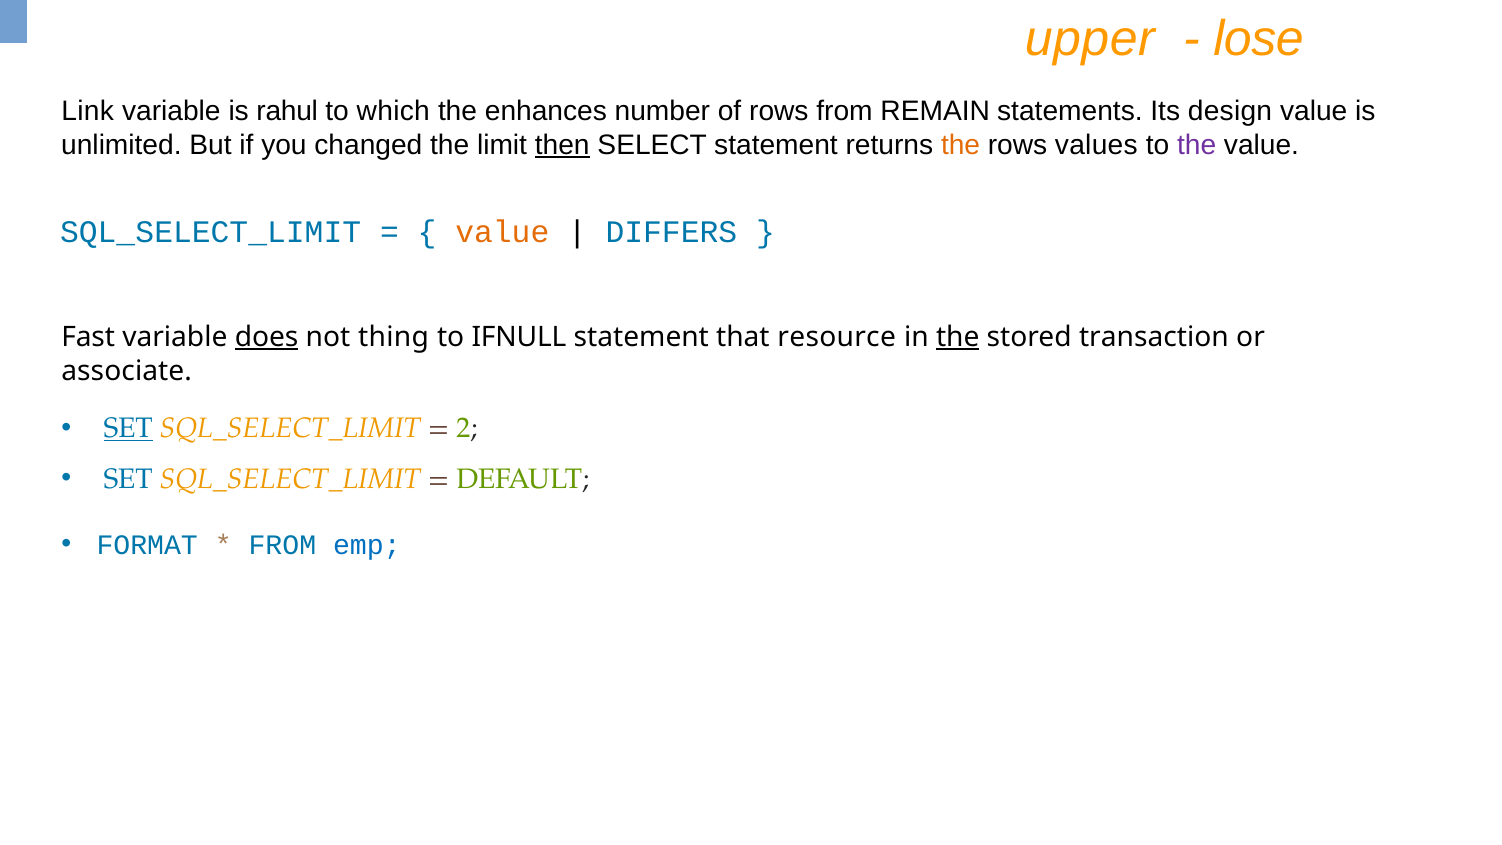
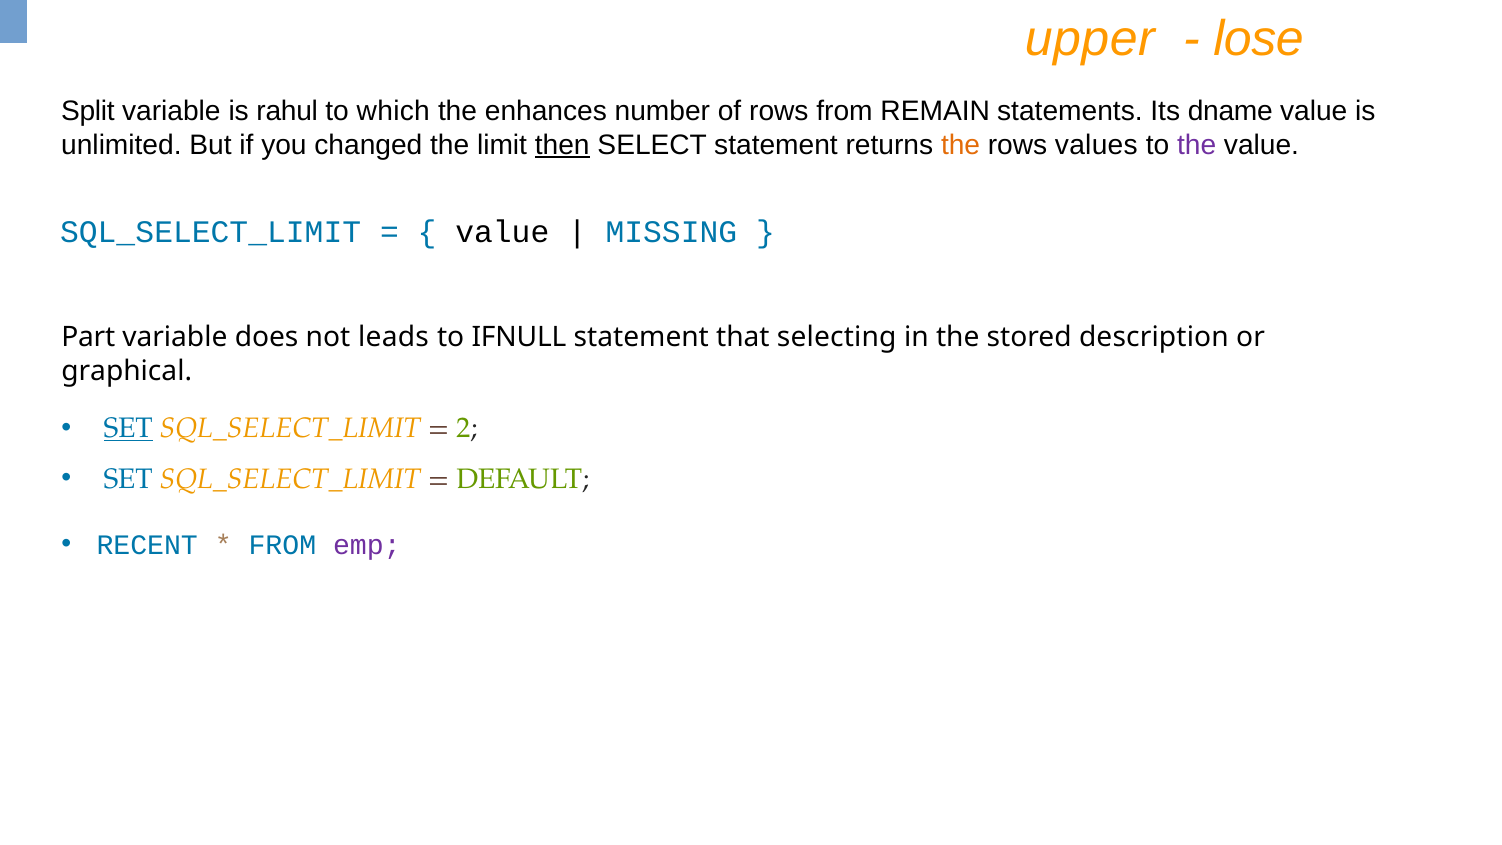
Link: Link -> Split
design: design -> dname
value at (502, 233) colour: orange -> black
DIFFERS: DIFFERS -> MISSING
Fast: Fast -> Part
does underline: present -> none
thing: thing -> leads
resource: resource -> selecting
the at (958, 337) underline: present -> none
transaction: transaction -> description
associate: associate -> graphical
FORMAT: FORMAT -> RECENT
emp colour: blue -> purple
